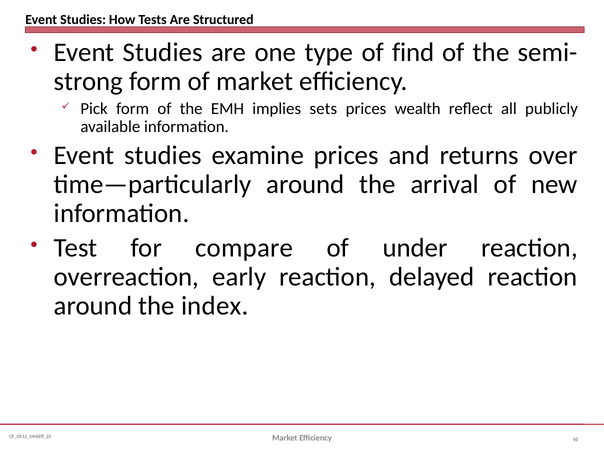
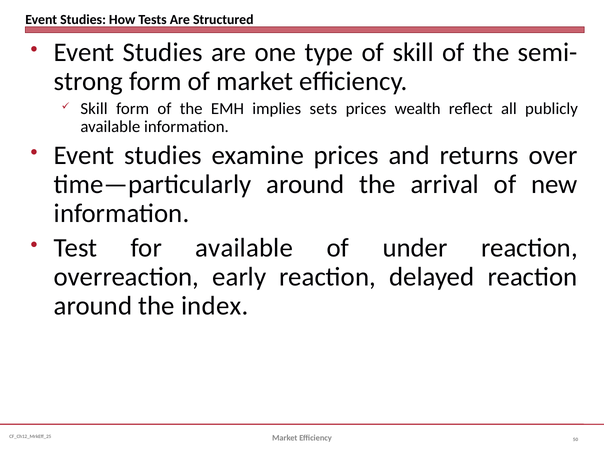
of find: find -> skill
Pick at (94, 109): Pick -> Skill
for compare: compare -> available
